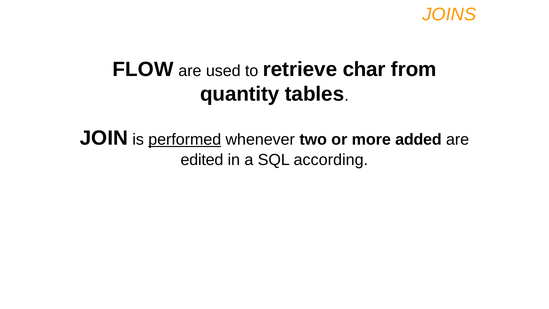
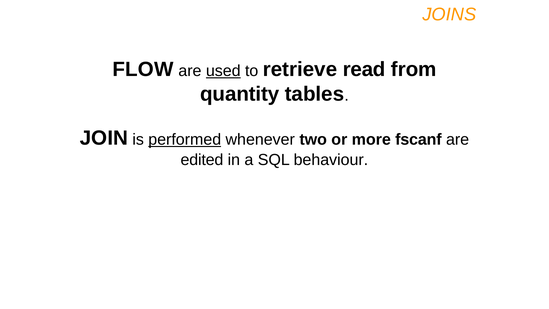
used underline: none -> present
char: char -> read
added: added -> fscanf
according: according -> behaviour
